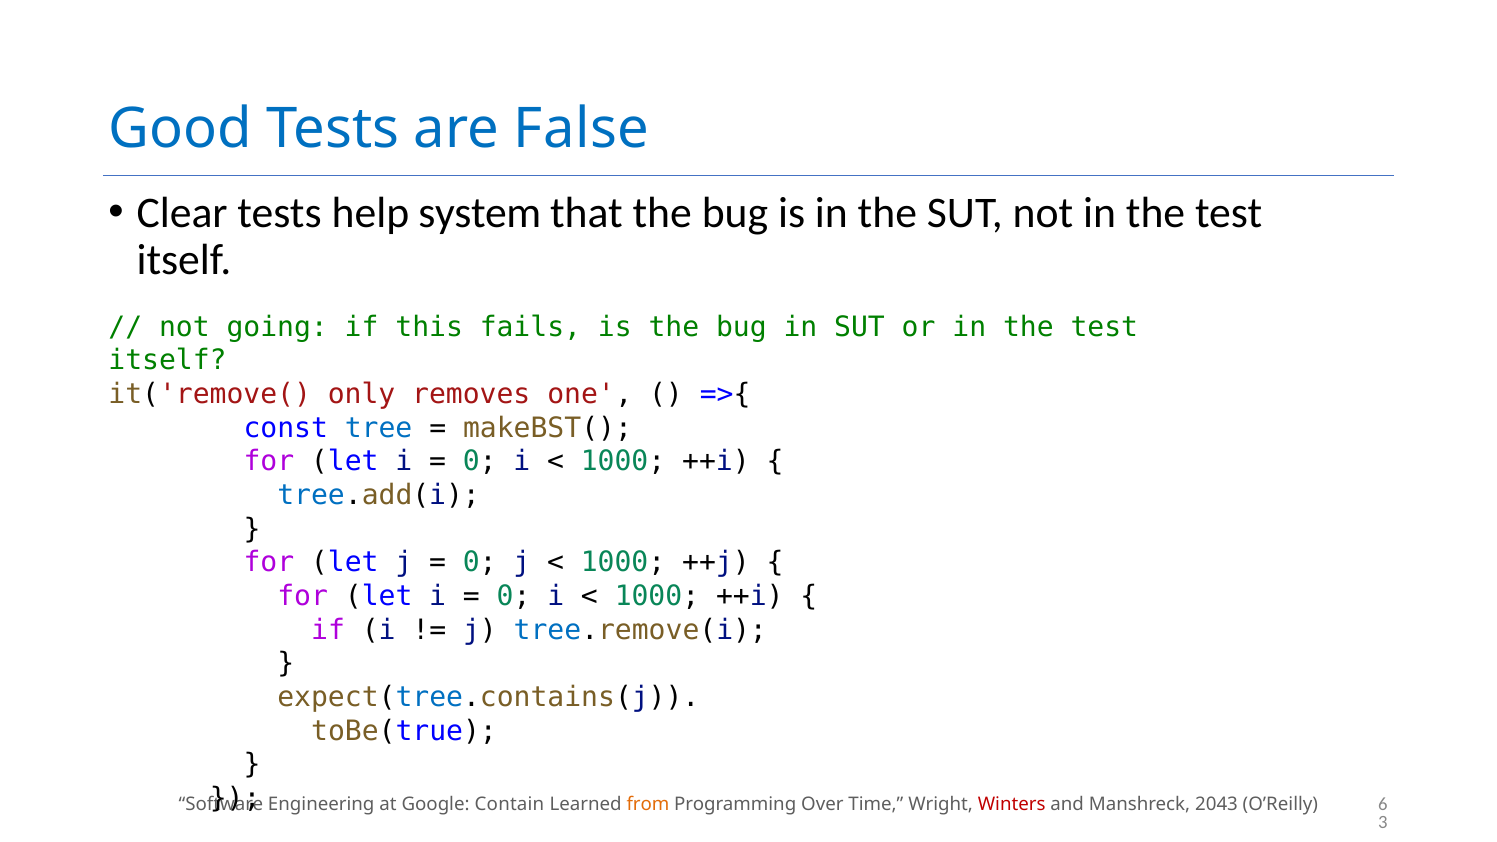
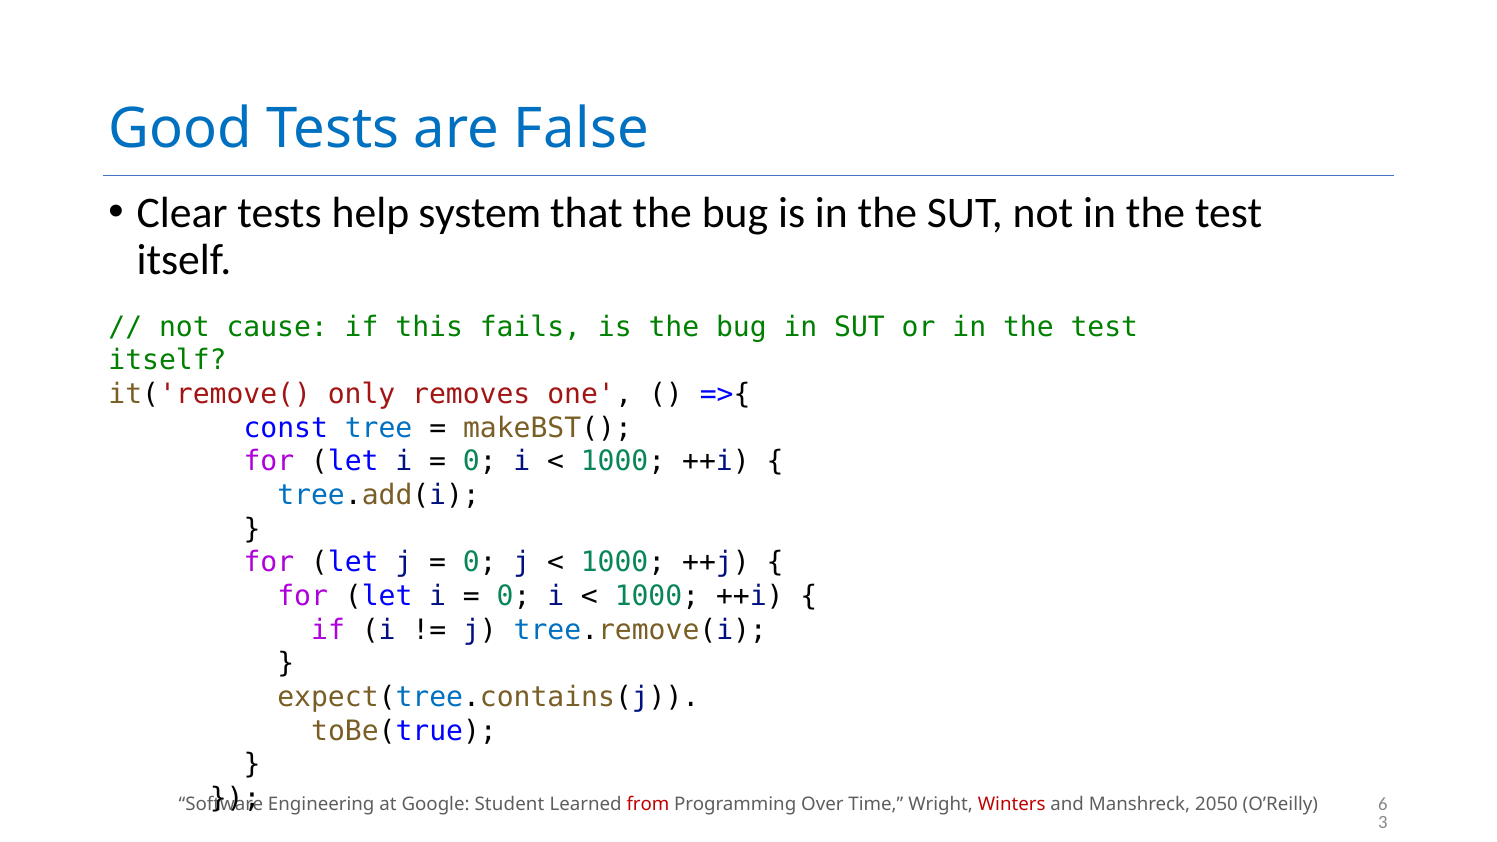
going: going -> cause
Contain: Contain -> Student
from colour: orange -> red
2043: 2043 -> 2050
